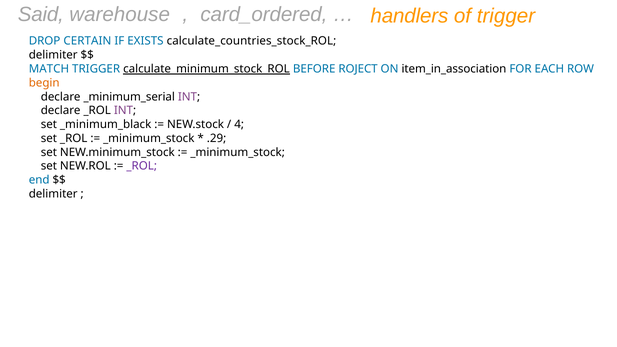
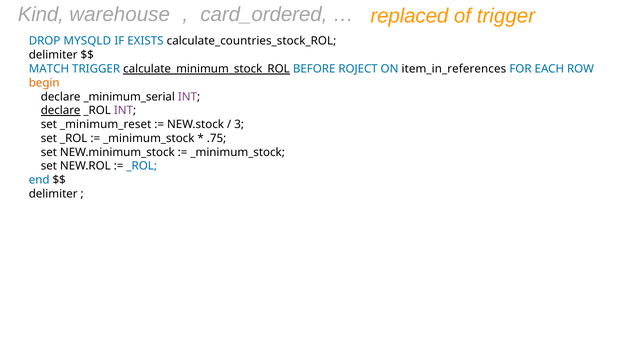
Said: Said -> Kind
handlers: handlers -> replaced
CERTAIN: CERTAIN -> MYSQLD
item_in_association: item_in_association -> item_in_references
declare at (61, 111) underline: none -> present
_minimum_black: _minimum_black -> _minimum_reset
4: 4 -> 3
.29: .29 -> .75
_ROL at (142, 166) colour: purple -> blue
